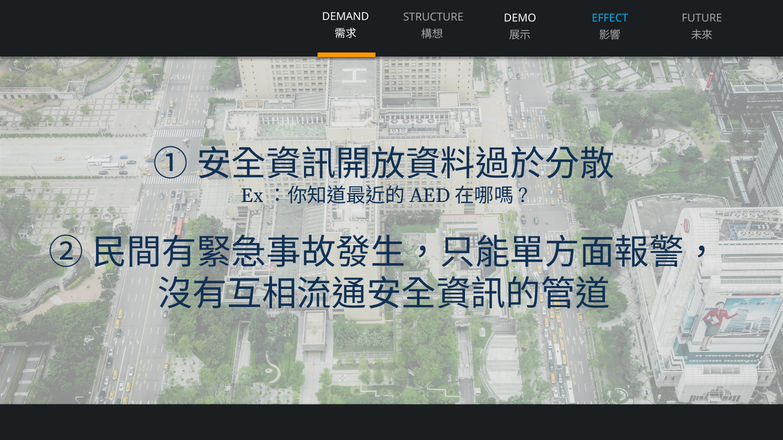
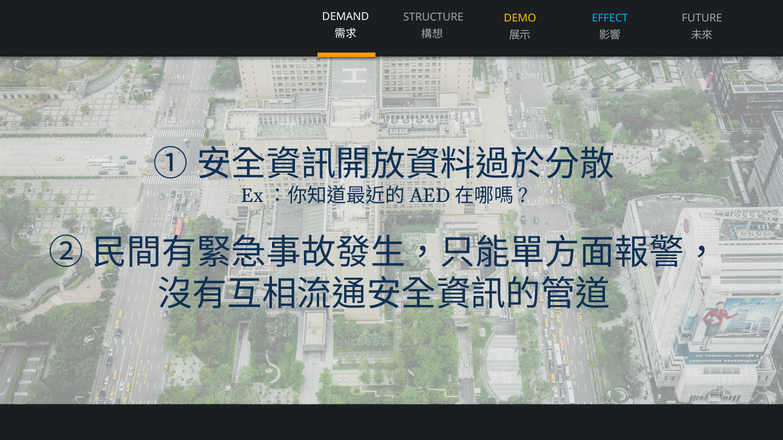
DEMO colour: white -> yellow
